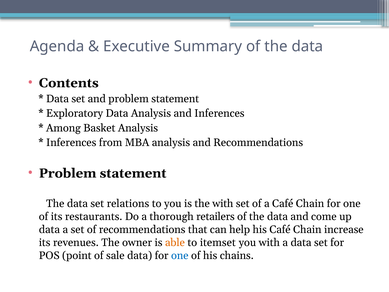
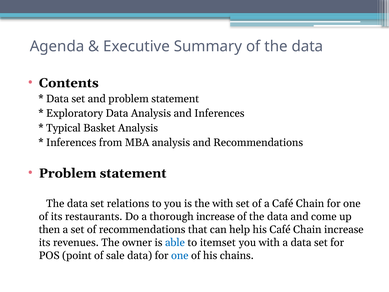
Among: Among -> Typical
thorough retailers: retailers -> increase
data at (49, 229): data -> then
able colour: orange -> blue
